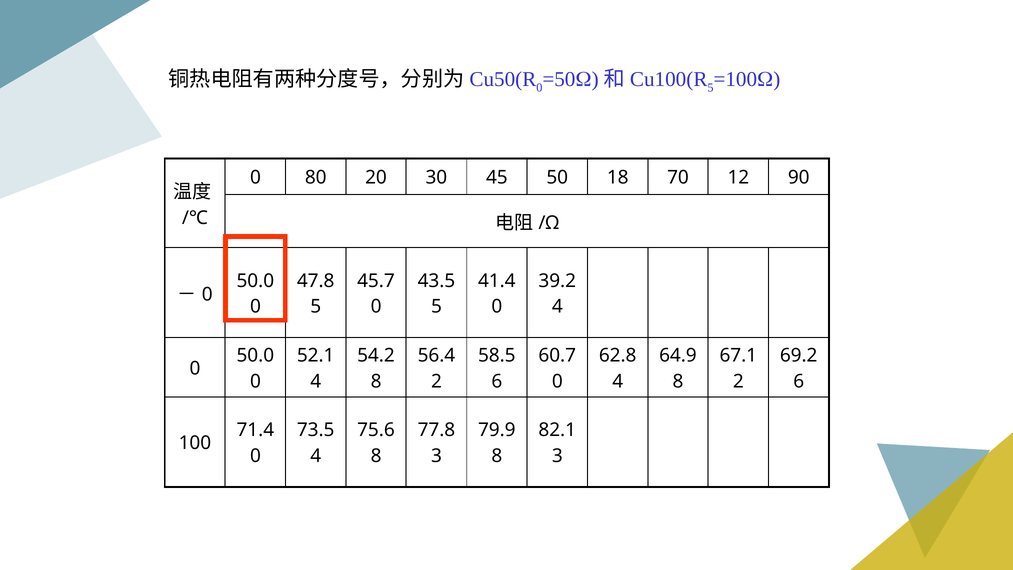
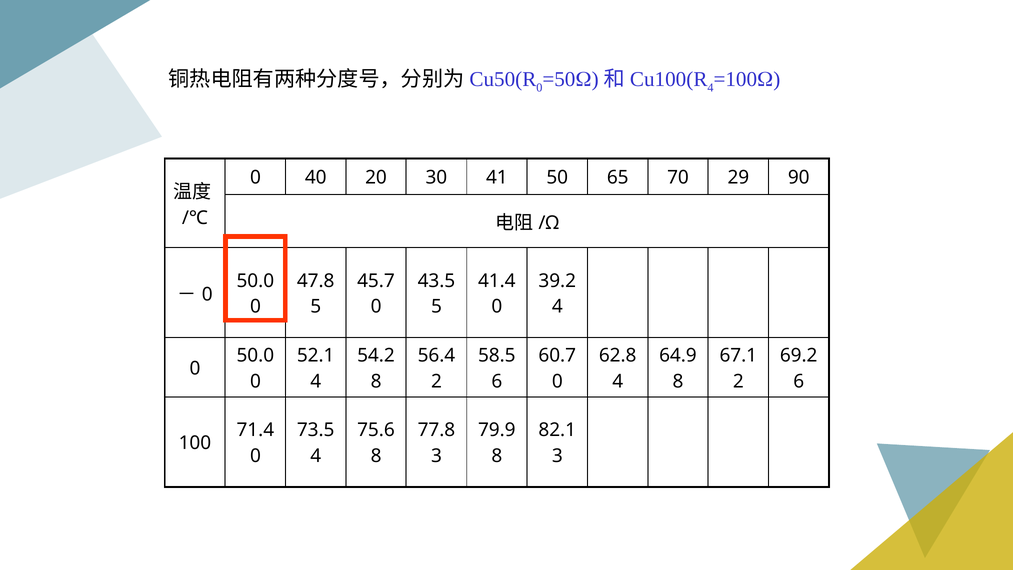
5 at (711, 88): 5 -> 4
80: 80 -> 40
45: 45 -> 41
18: 18 -> 65
12: 12 -> 29
